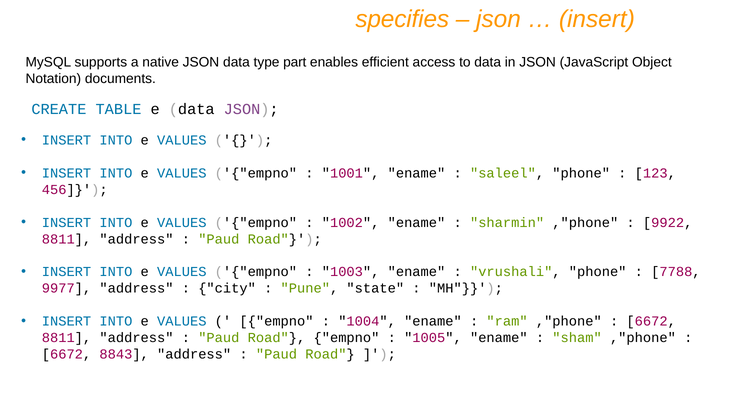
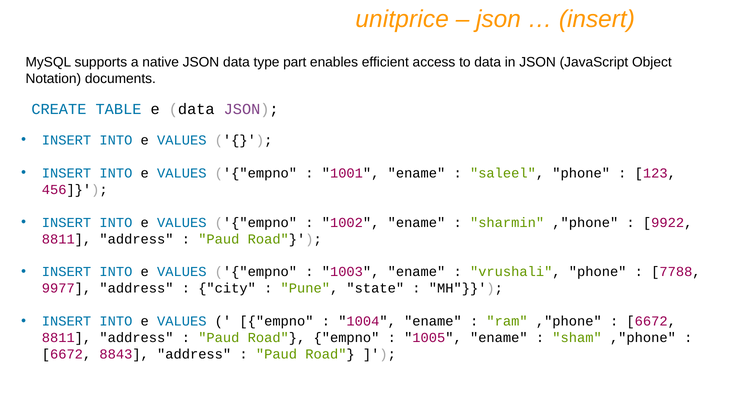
specifies: specifies -> unitprice
